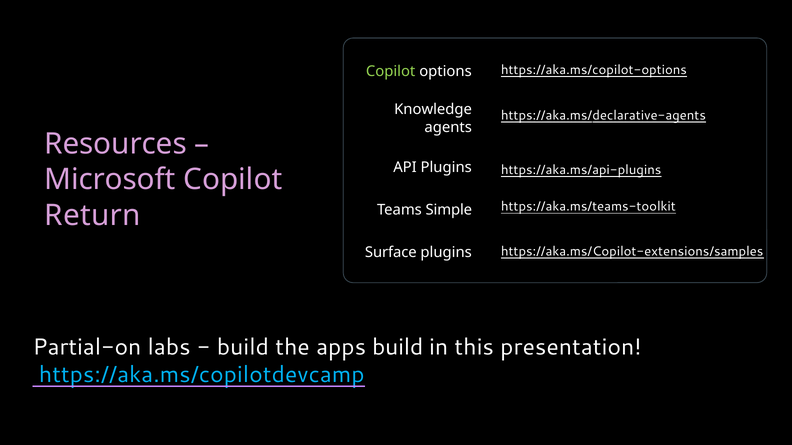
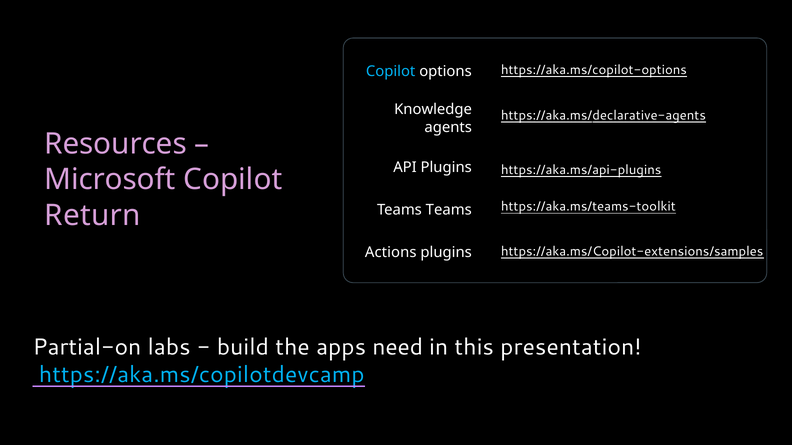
Copilot at (391, 72) colour: light green -> light blue
Teams Simple: Simple -> Teams
Surface: Surface -> Actions
apps build: build -> need
